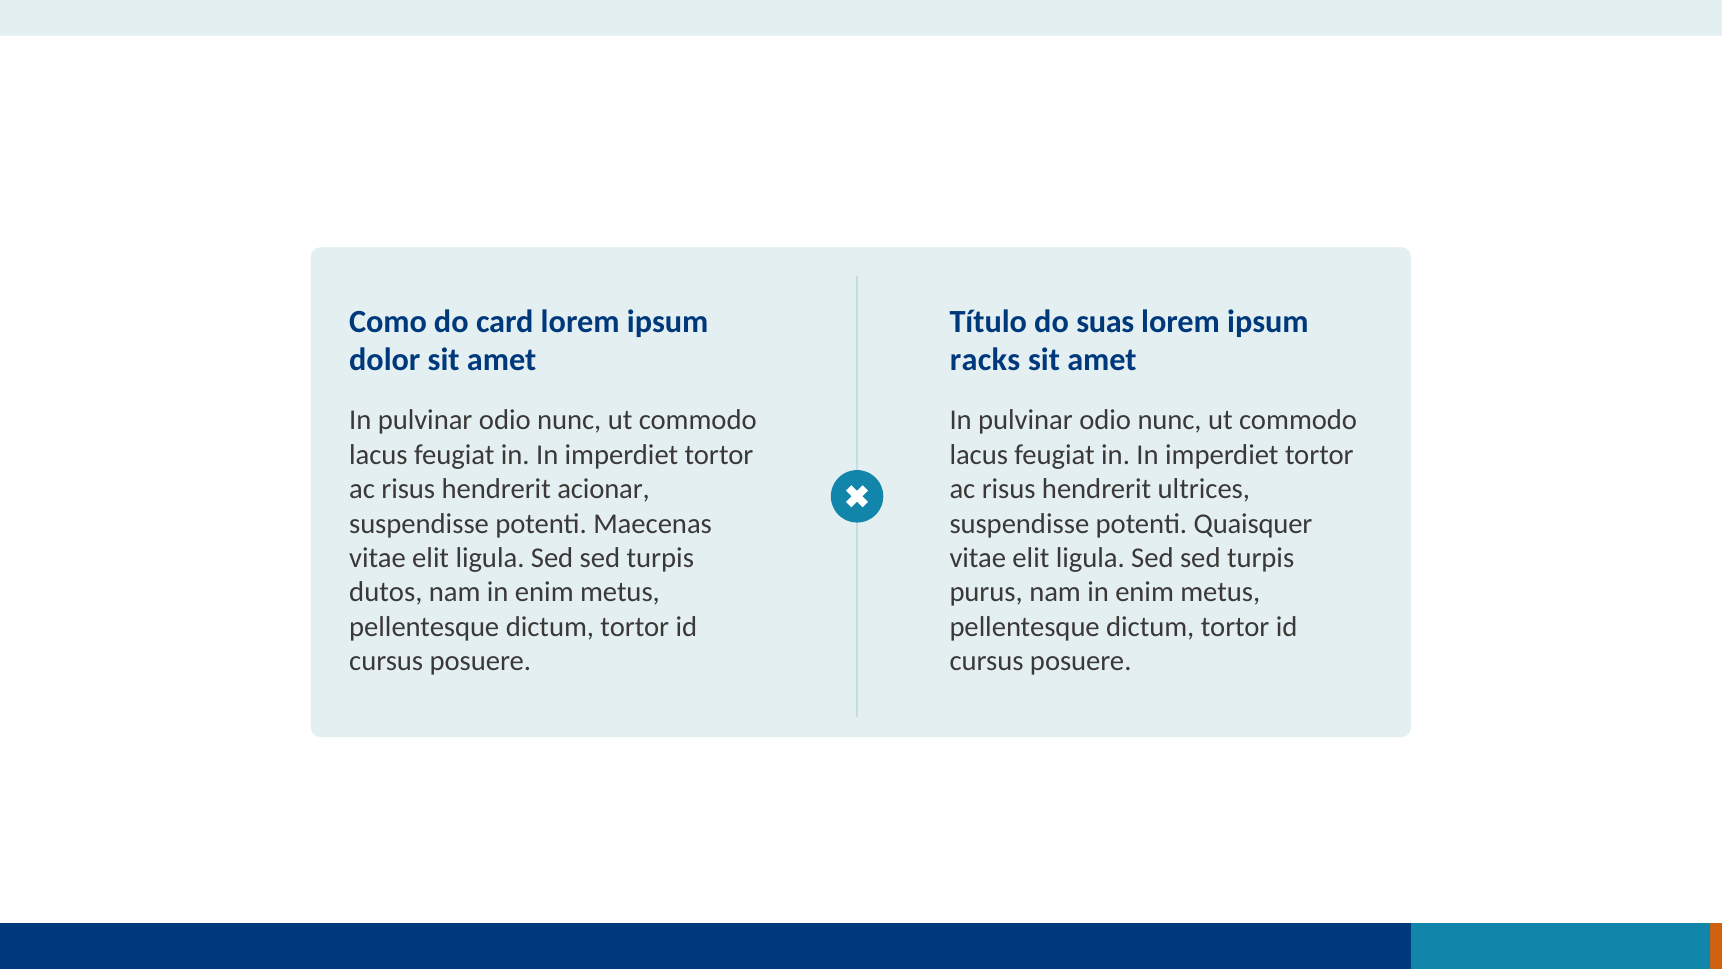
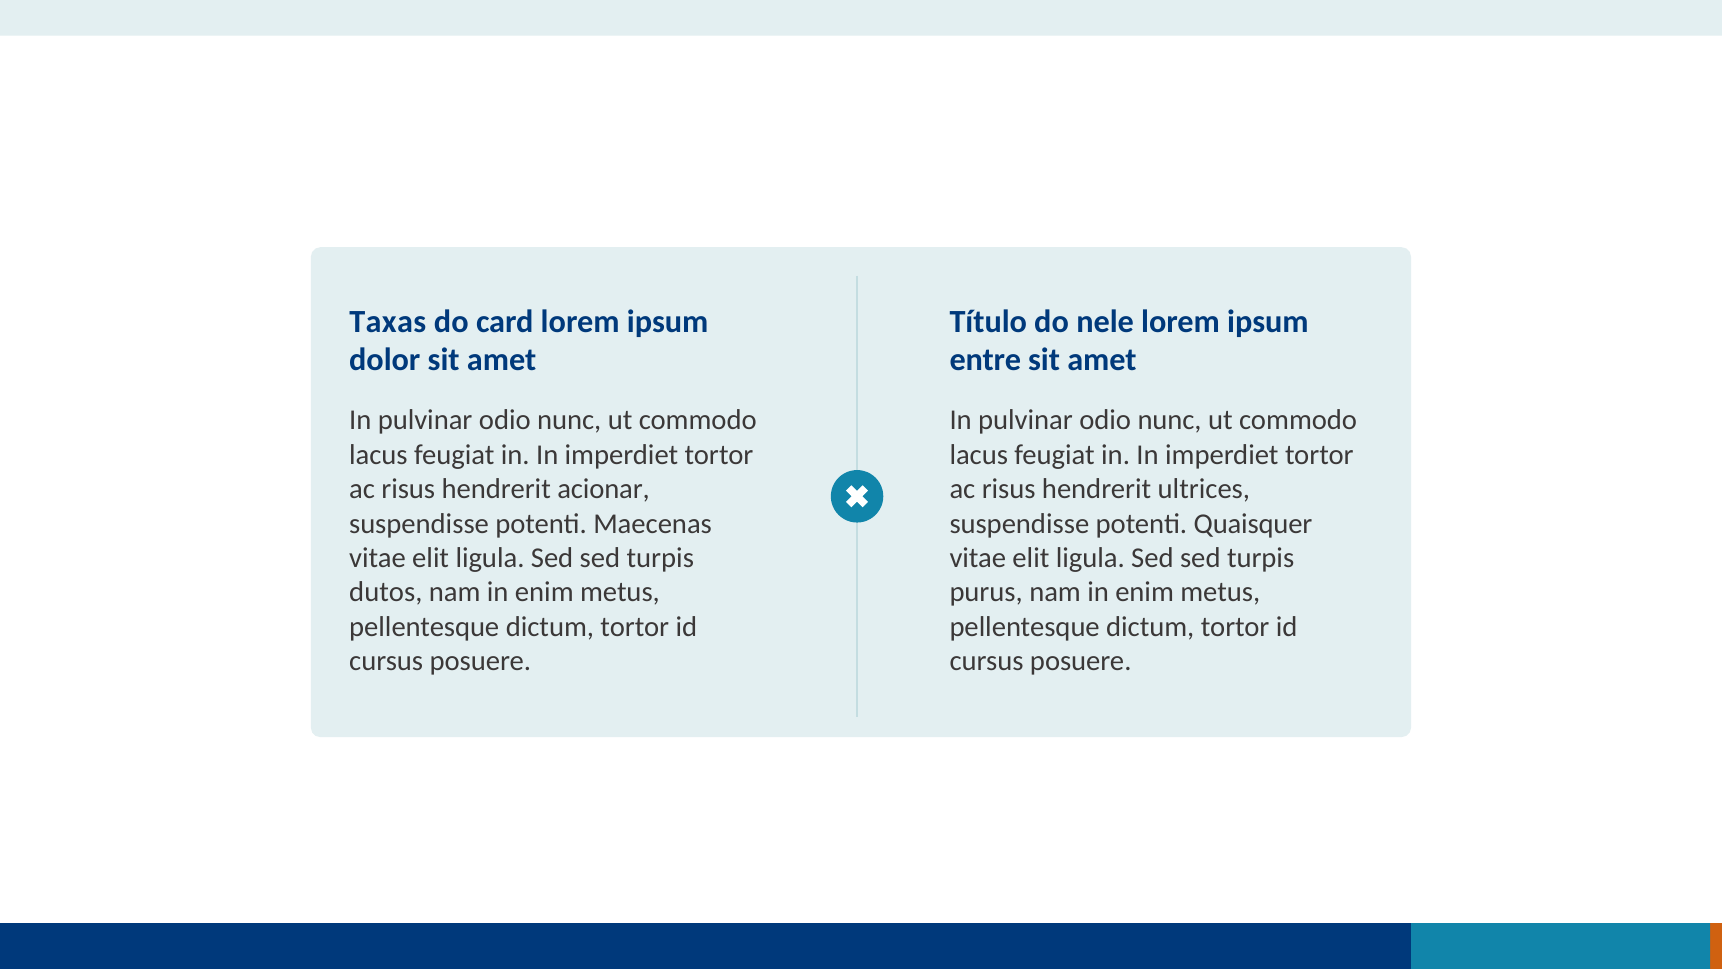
Como: Como -> Taxas
suas: suas -> nele
racks: racks -> entre
